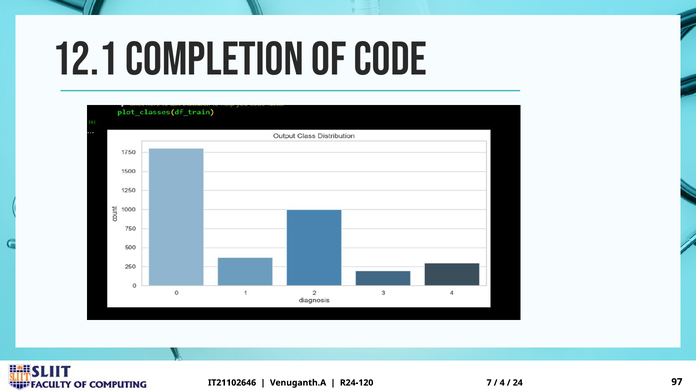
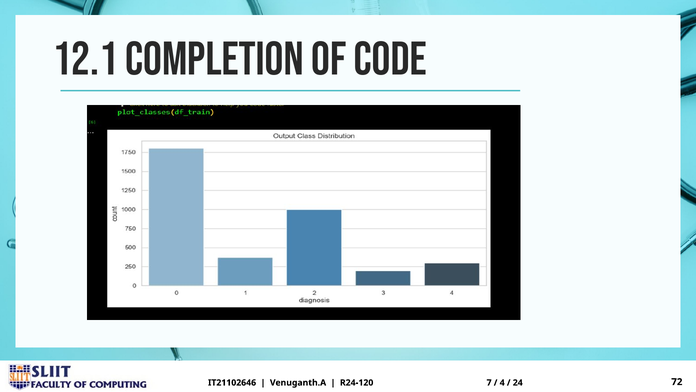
97: 97 -> 72
